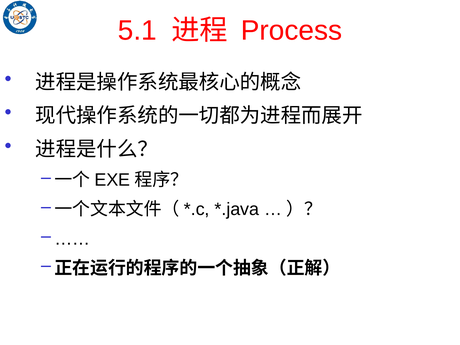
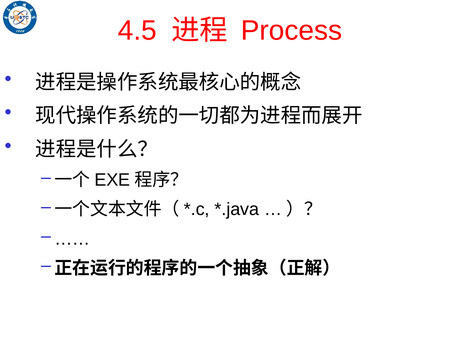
5.1: 5.1 -> 4.5
